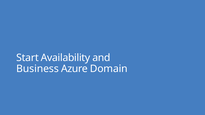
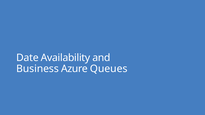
Start: Start -> Date
Domain: Domain -> Queues
